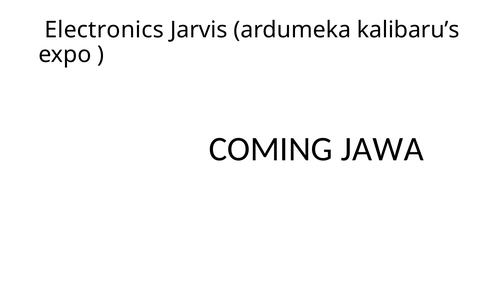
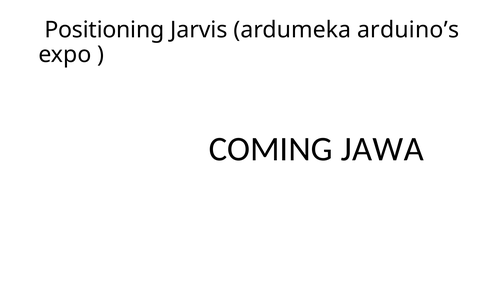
Electronics: Electronics -> Positioning
kalibaru’s: kalibaru’s -> arduino’s
